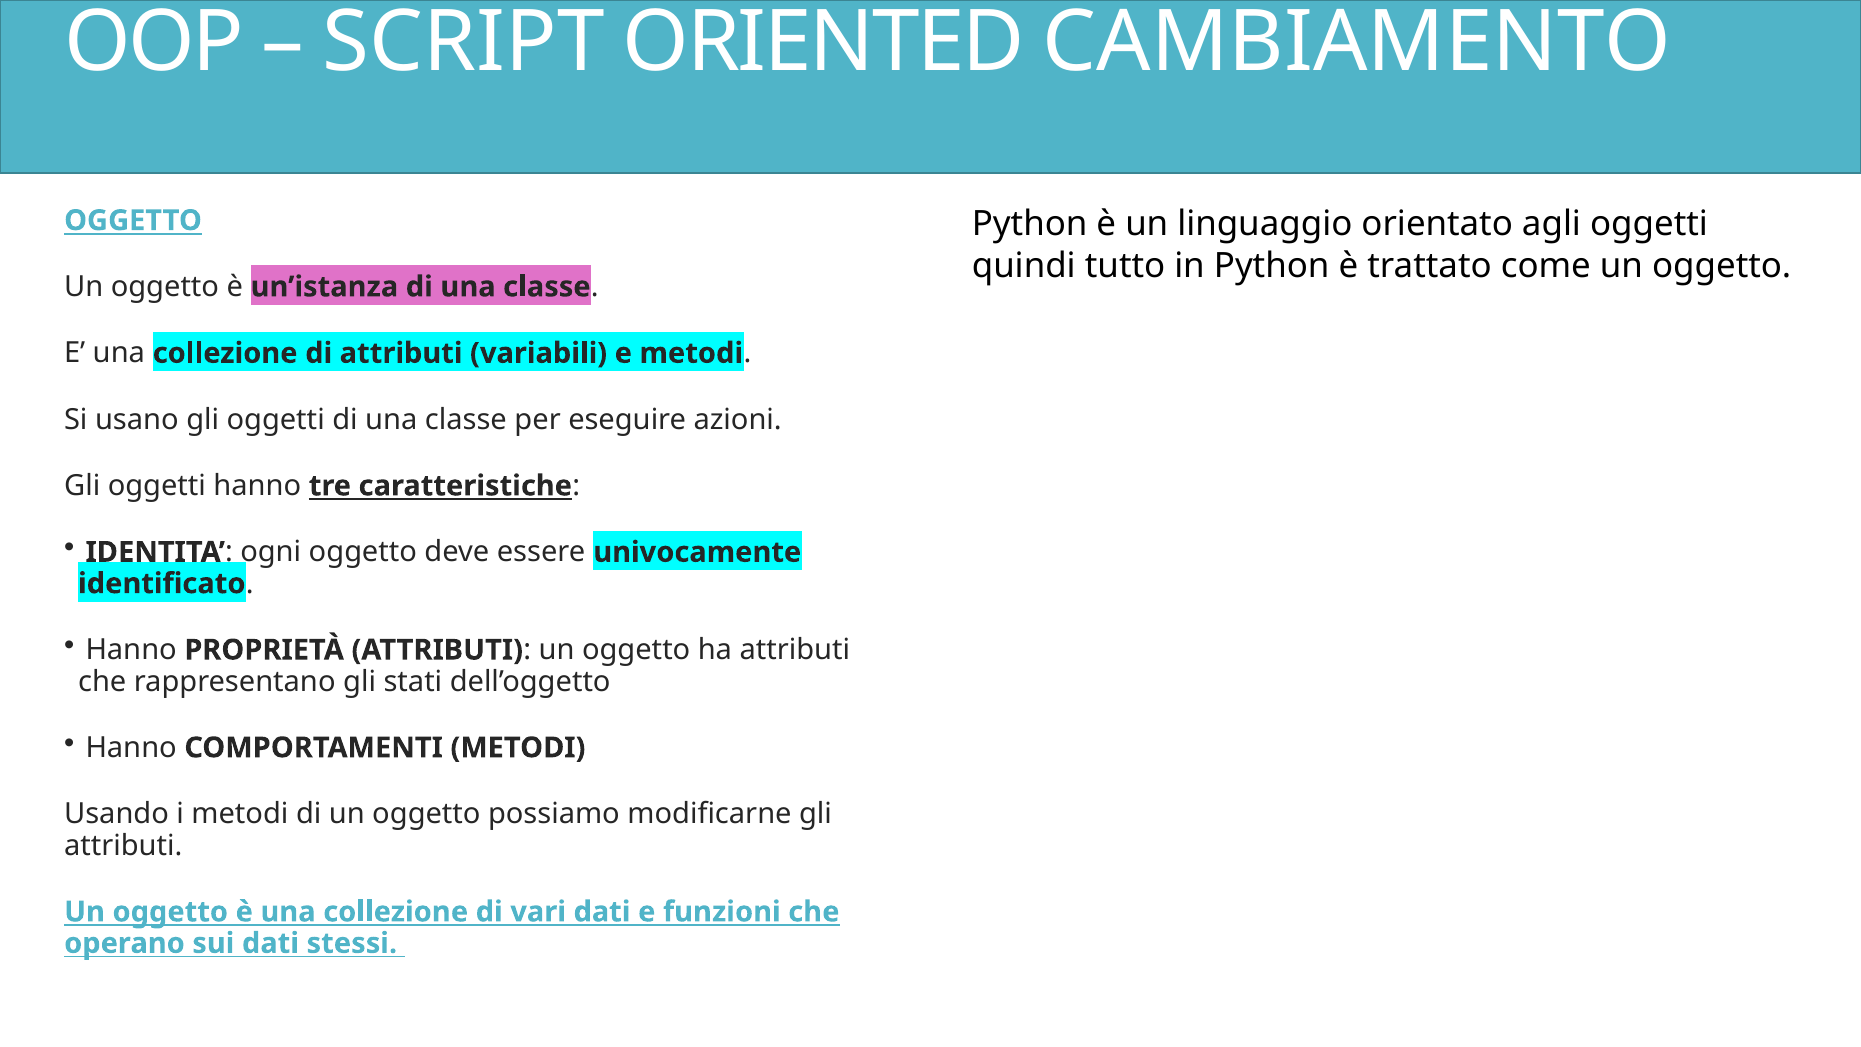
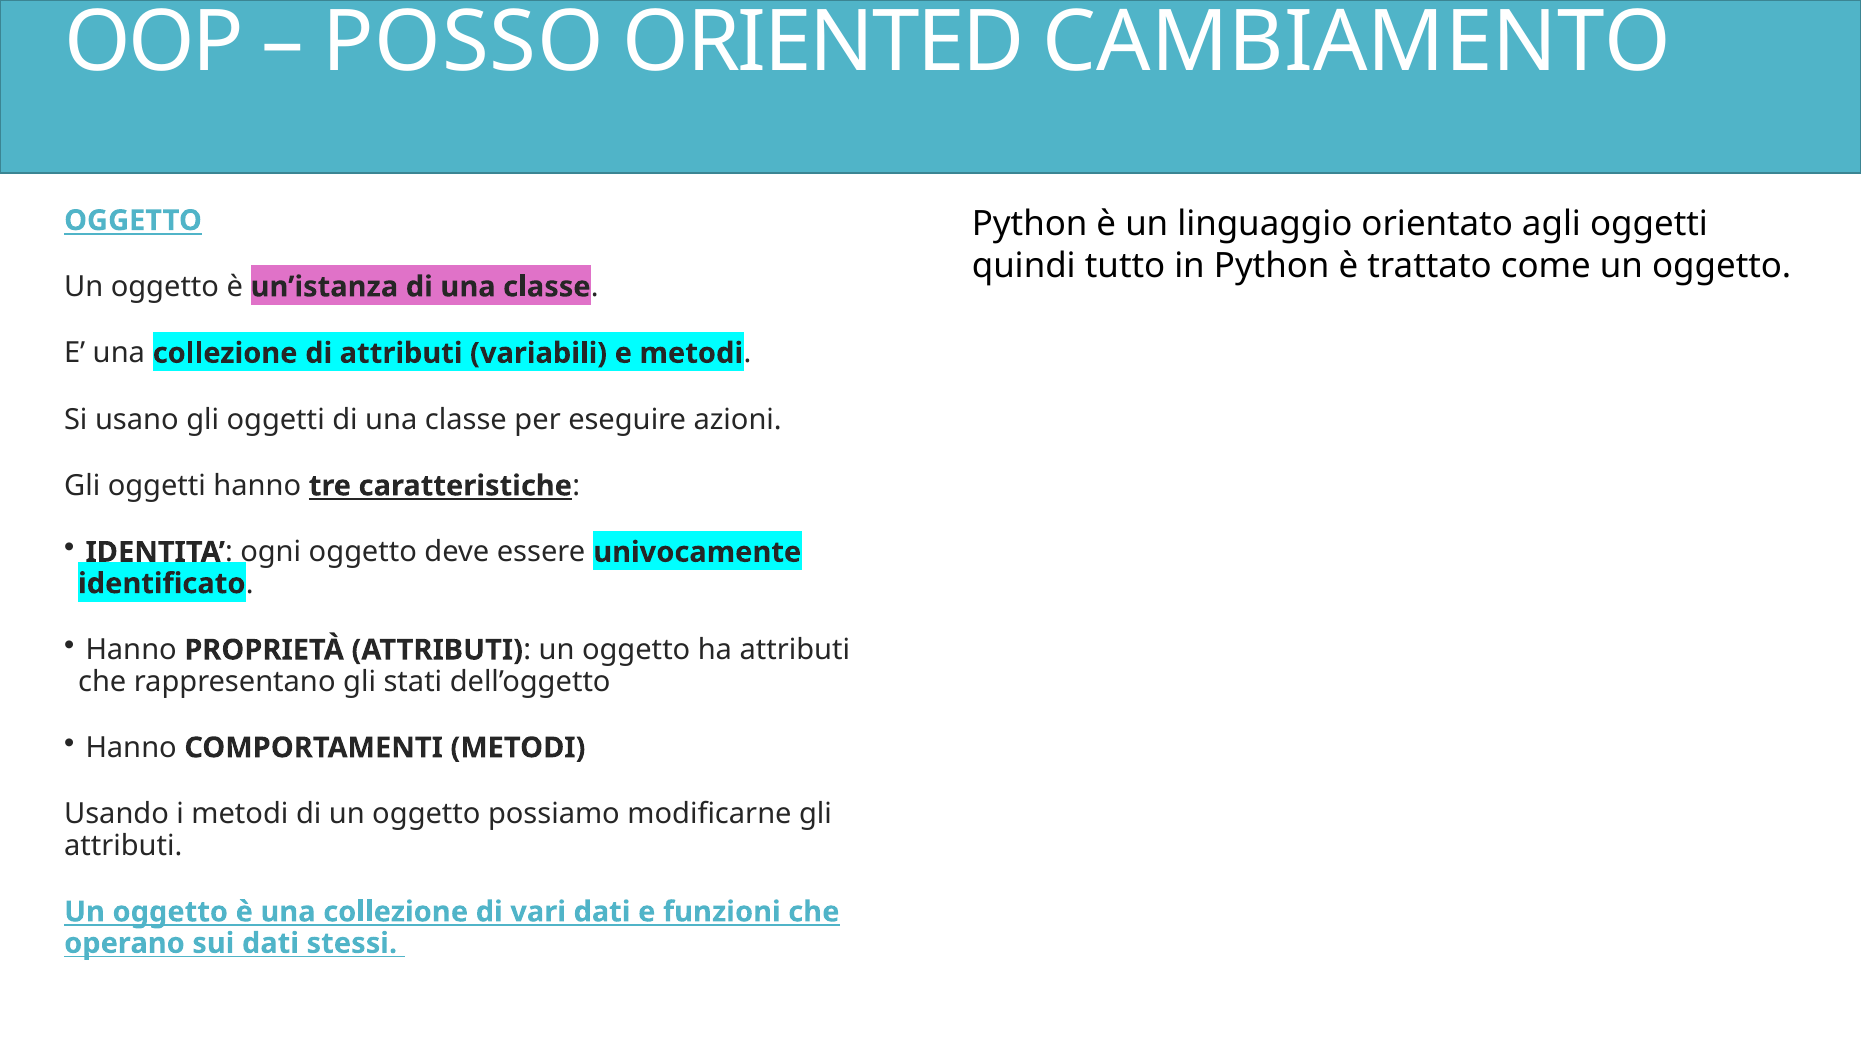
SCRIPT: SCRIPT -> POSSO
